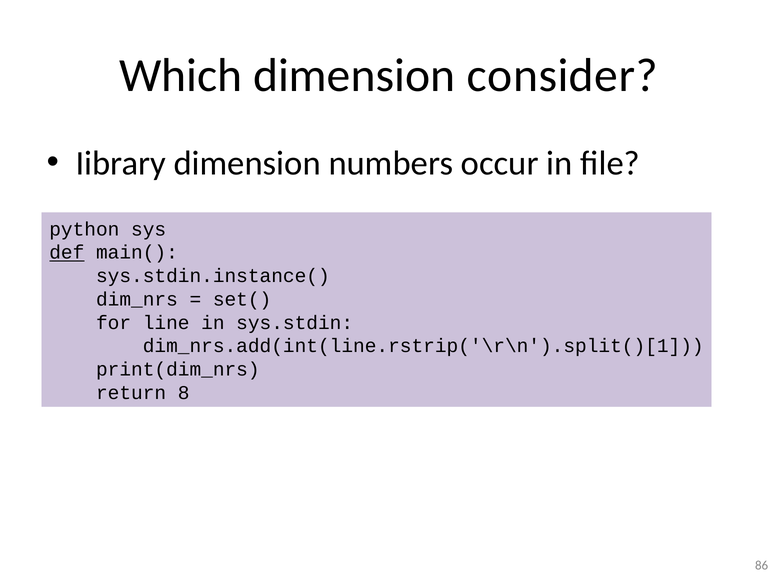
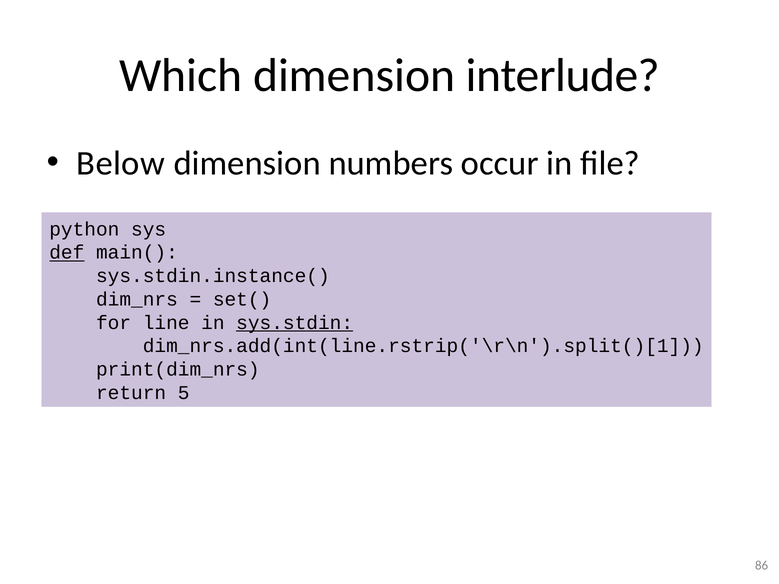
consider: consider -> interlude
Iibrary: Iibrary -> Below
sys.stdin underline: none -> present
8: 8 -> 5
